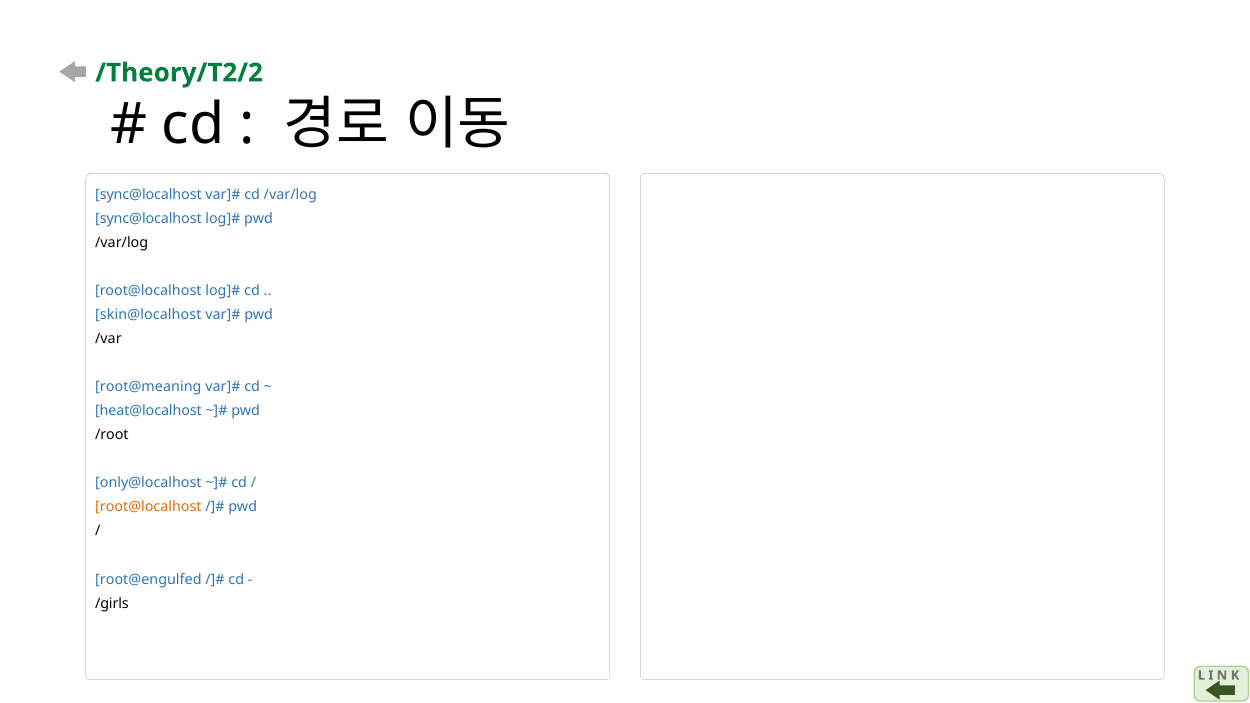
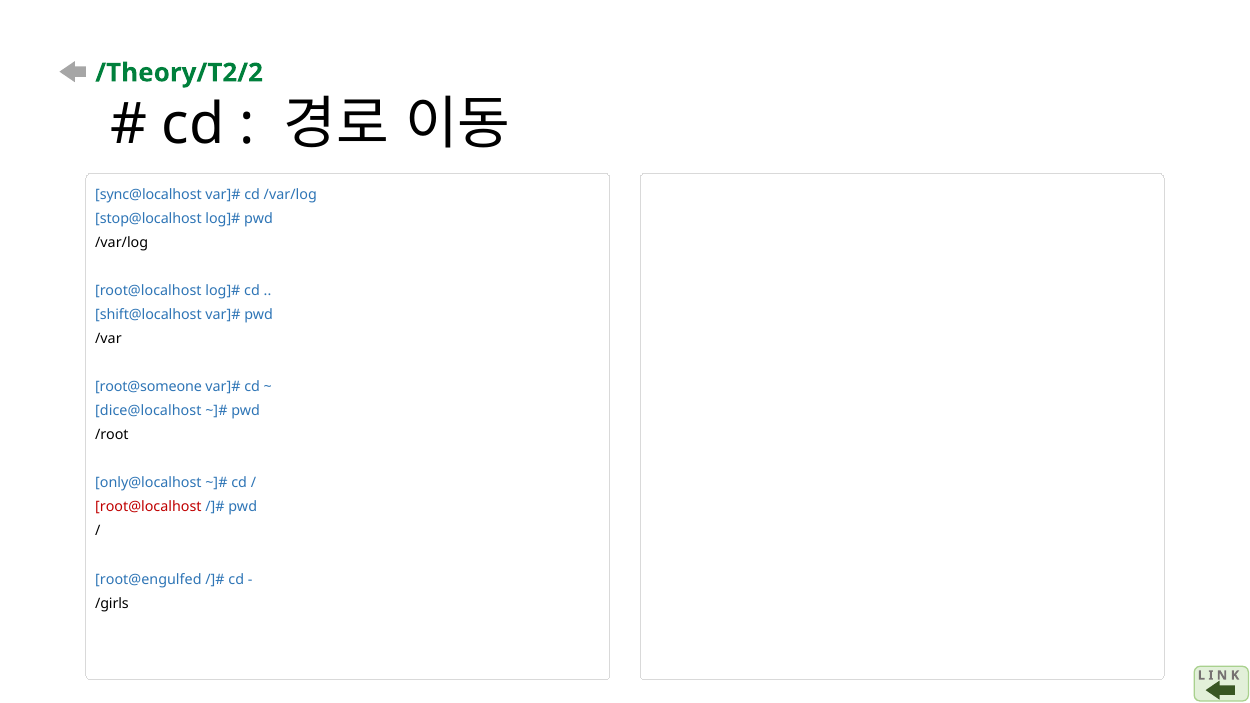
sync@localhost at (148, 218): sync@localhost -> stop@localhost
skin@localhost: skin@localhost -> shift@localhost
root@meaning: root@meaning -> root@someone
heat@localhost: heat@localhost -> dice@localhost
root@localhost at (148, 507) colour: orange -> red
